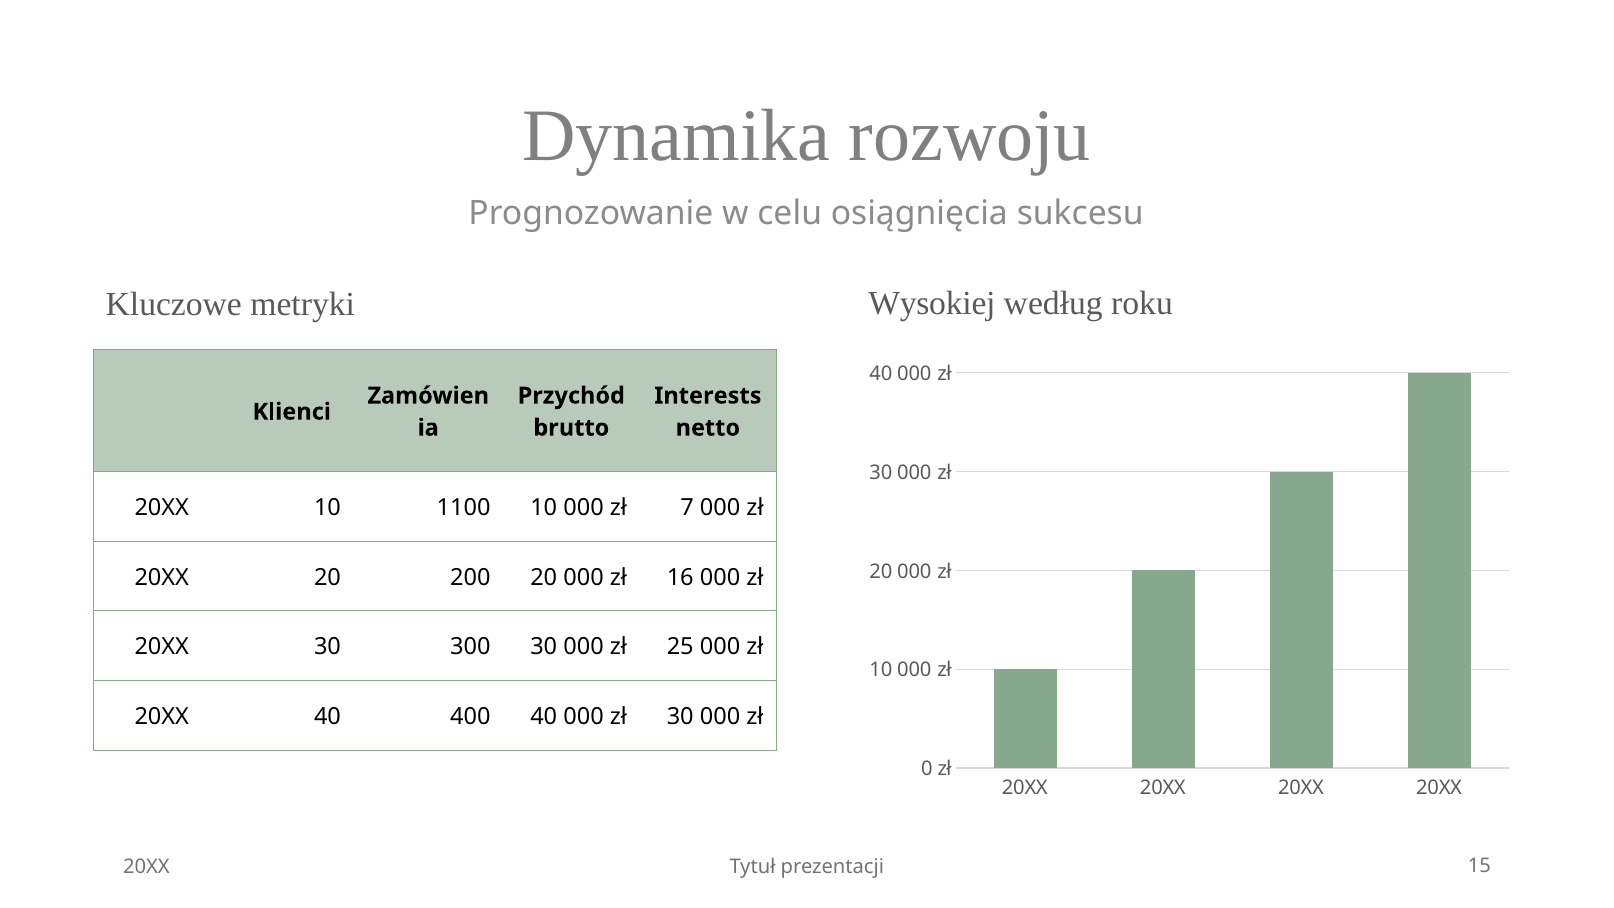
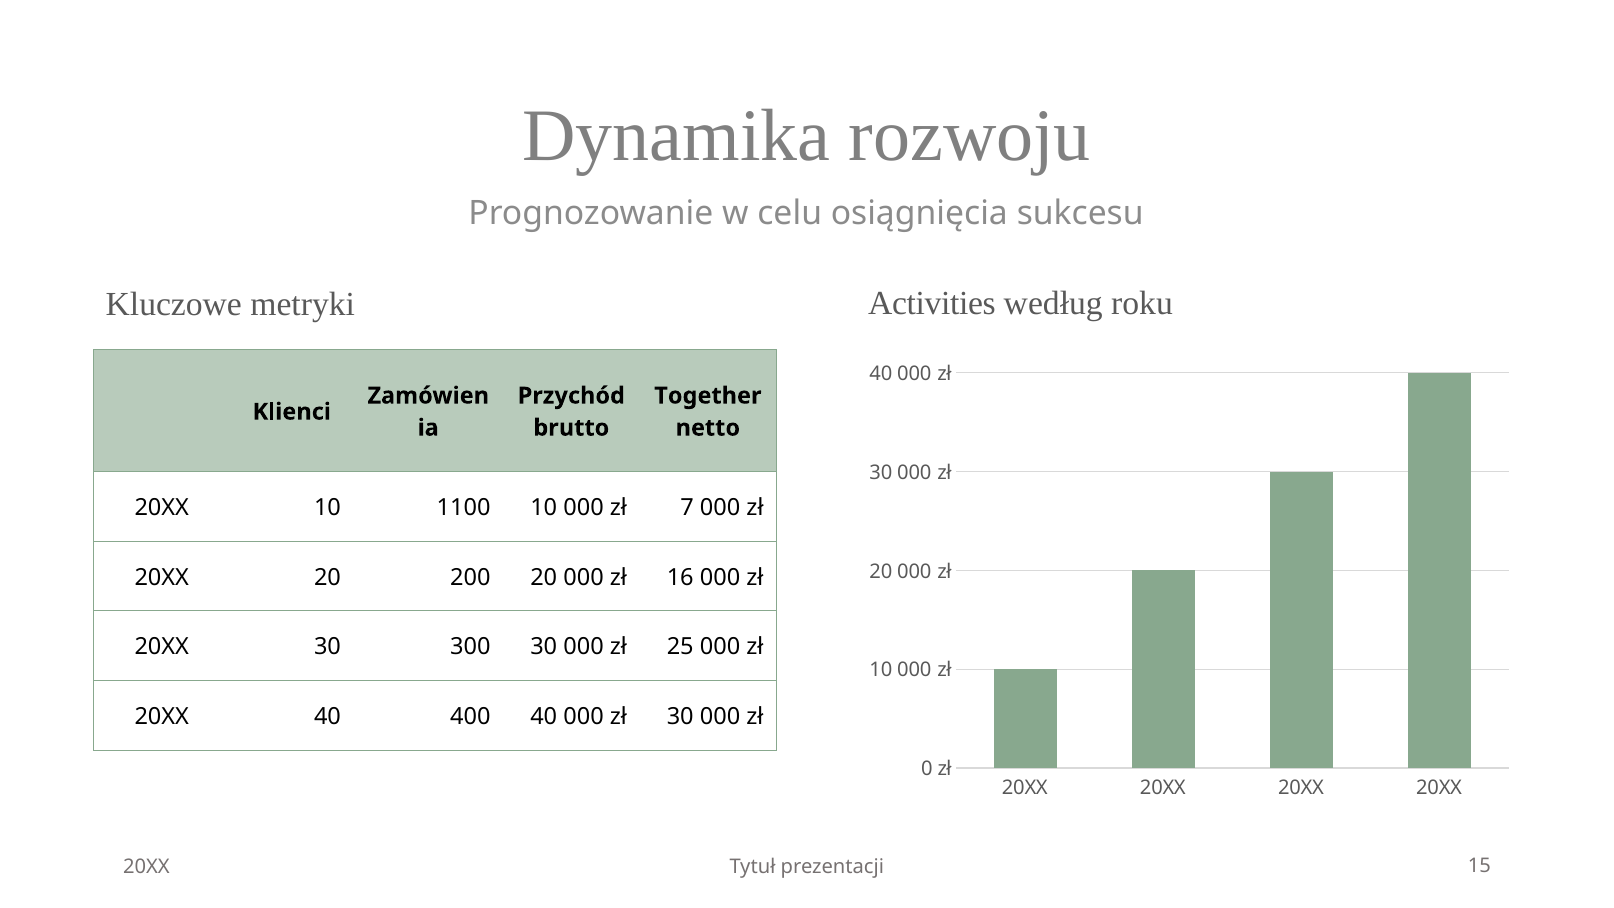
Wysokiej: Wysokiej -> Activities
Interests: Interests -> Together
